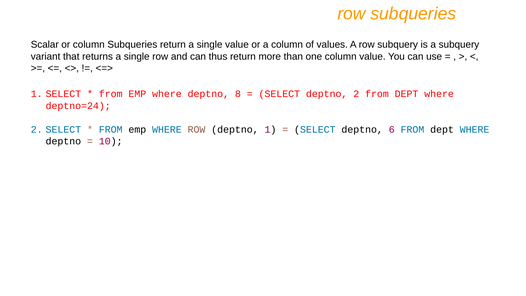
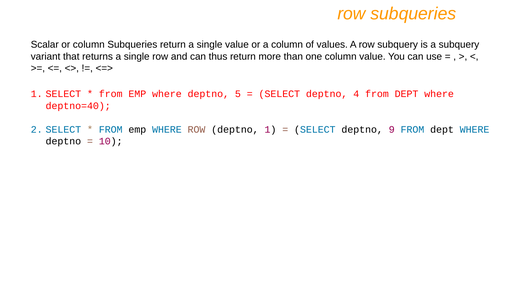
8: 8 -> 5
deptno 2: 2 -> 4
deptno=24: deptno=24 -> deptno=40
6: 6 -> 9
